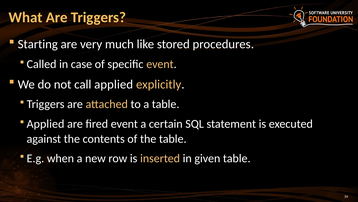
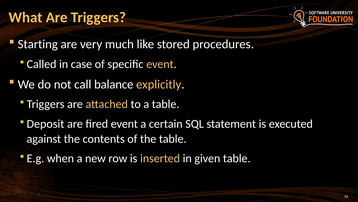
call applied: applied -> balance
Applied at (46, 124): Applied -> Deposit
